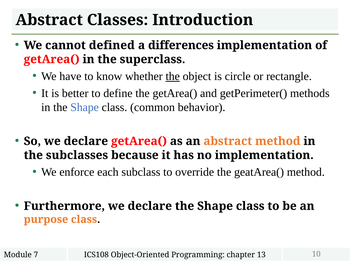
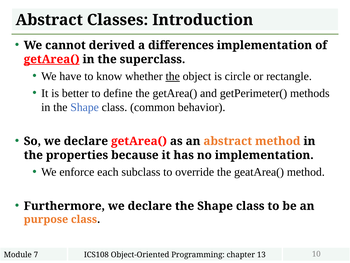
defined: defined -> derived
getArea( at (52, 59) underline: none -> present
subclasses: subclasses -> properties
